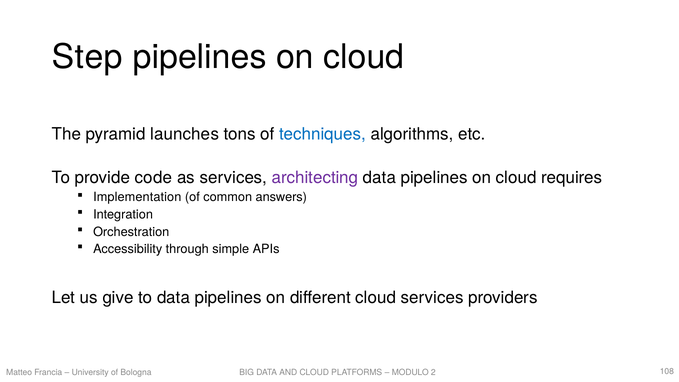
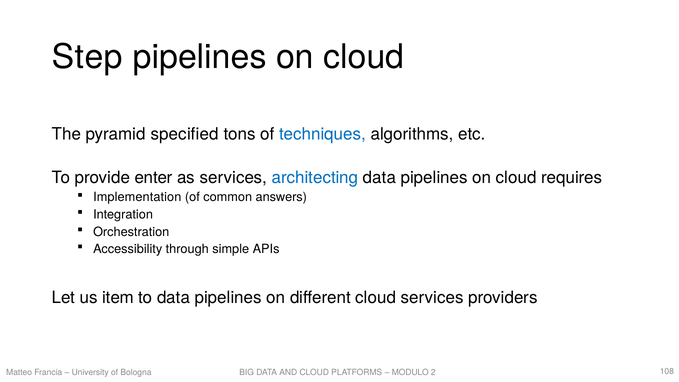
launches: launches -> specified
code: code -> enter
architecting colour: purple -> blue
give: give -> item
